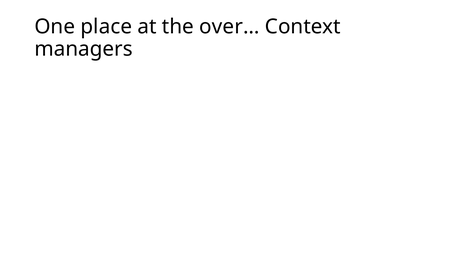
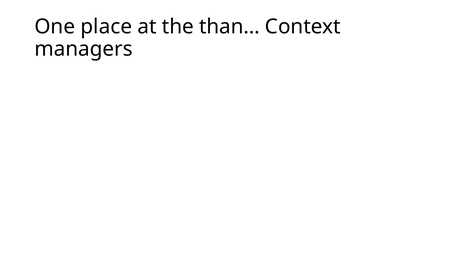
over…: over… -> than…
